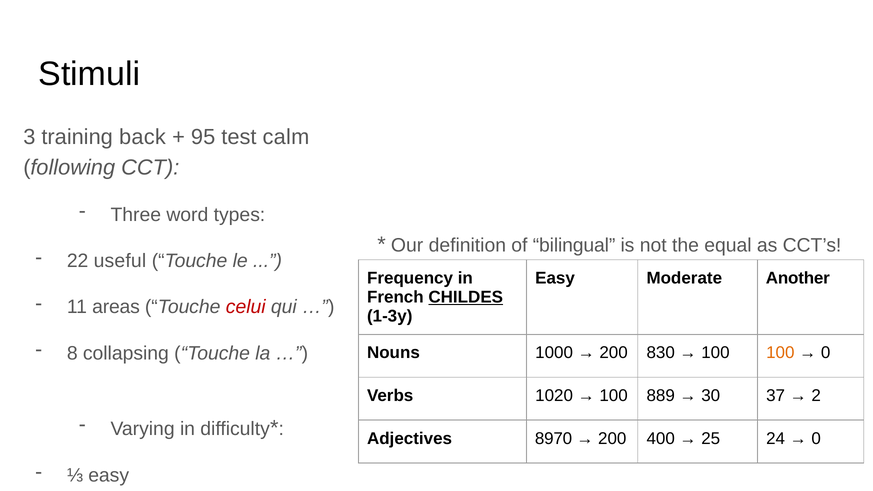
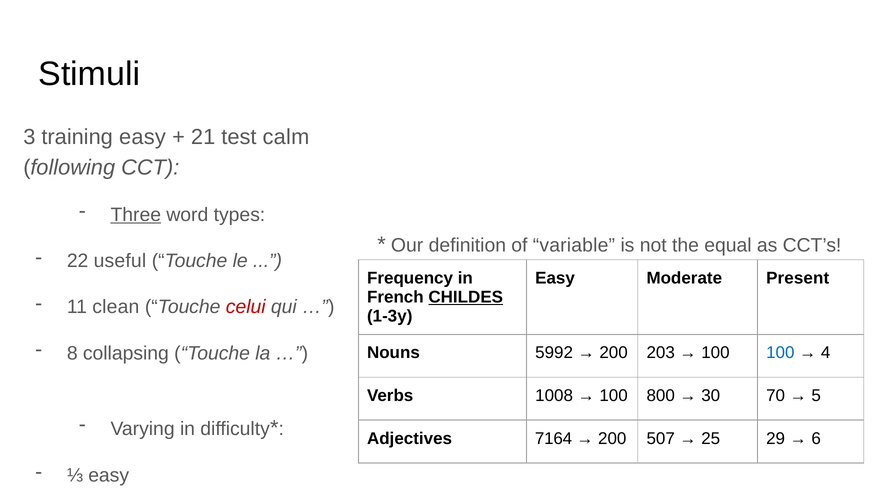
training back: back -> easy
95: 95 -> 21
Three underline: none -> present
bilingual: bilingual -> variable
Another: Another -> Present
areas: areas -> clean
1000: 1000 -> 5992
830: 830 -> 203
100 at (780, 353) colour: orange -> blue
0 at (826, 353): 0 -> 4
1020: 1020 -> 1008
889: 889 -> 800
37: 37 -> 70
2: 2 -> 5
8970: 8970 -> 7164
400: 400 -> 507
24: 24 -> 29
0 at (816, 439): 0 -> 6
